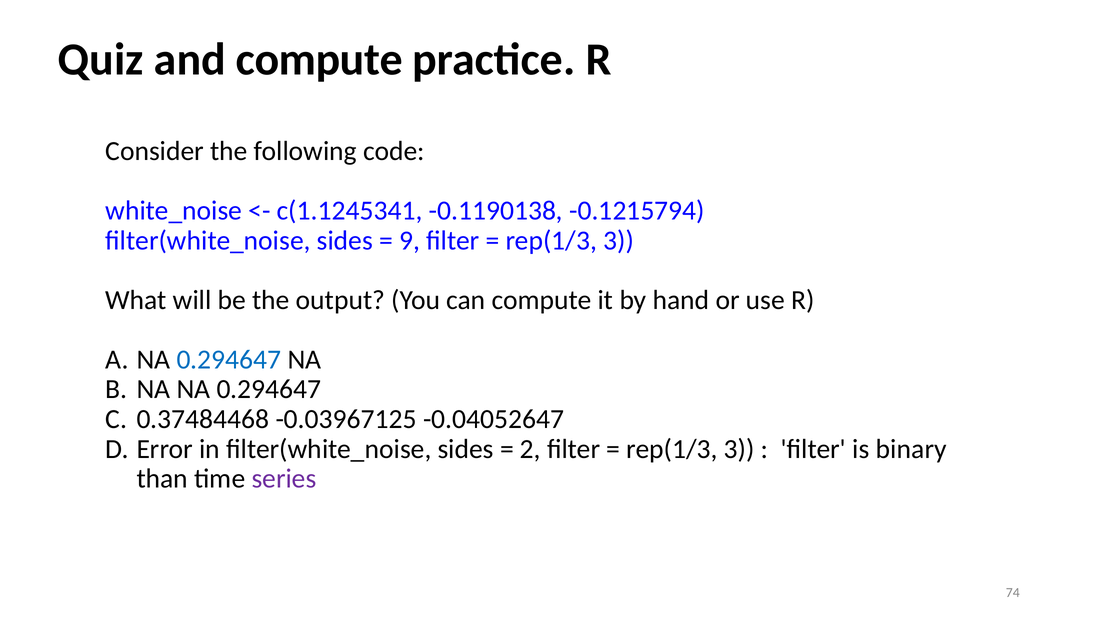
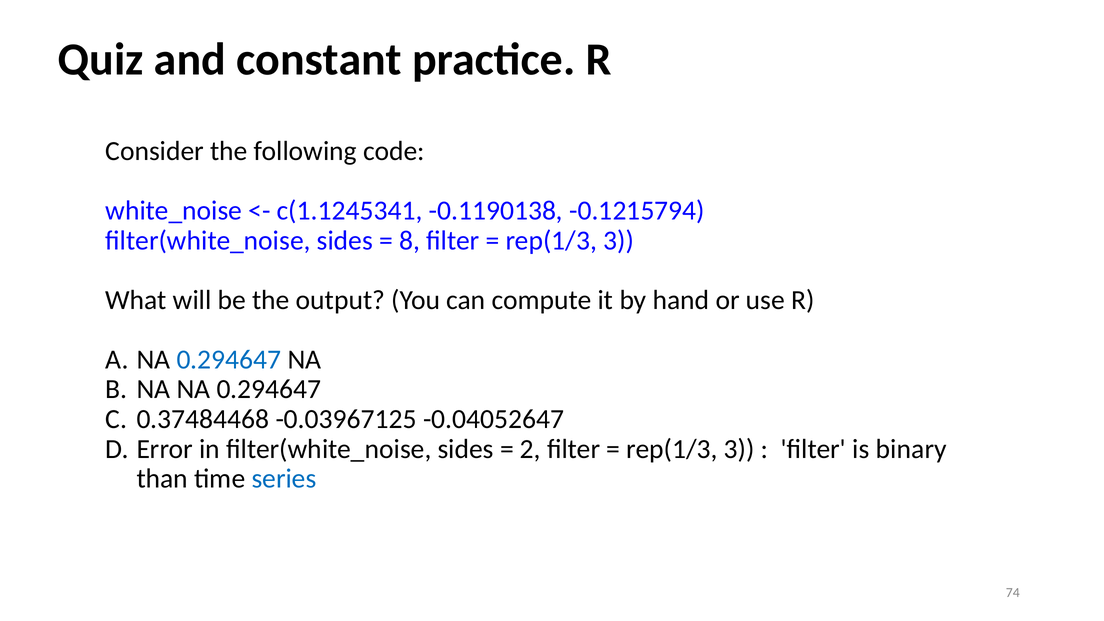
and compute: compute -> constant
9: 9 -> 8
series colour: purple -> blue
